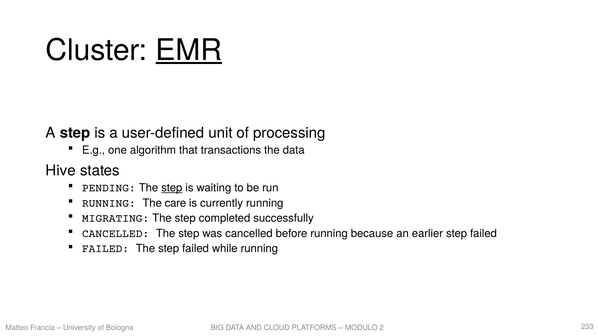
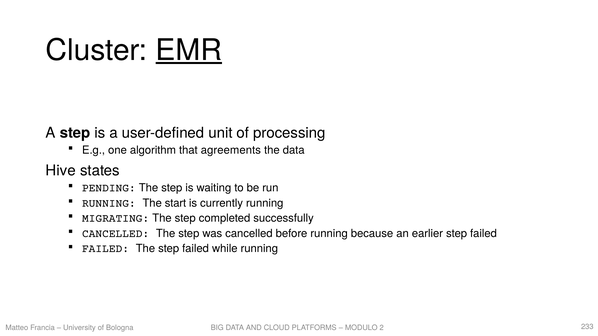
transactions: transactions -> agreements
step at (172, 188) underline: present -> none
care: care -> start
